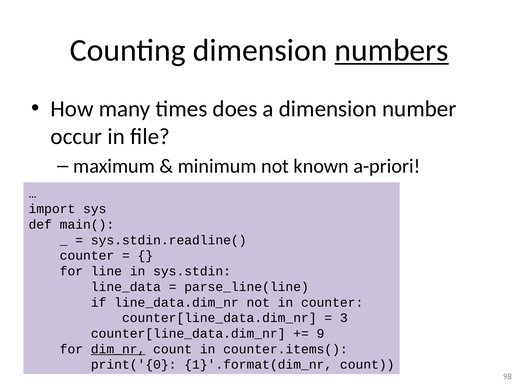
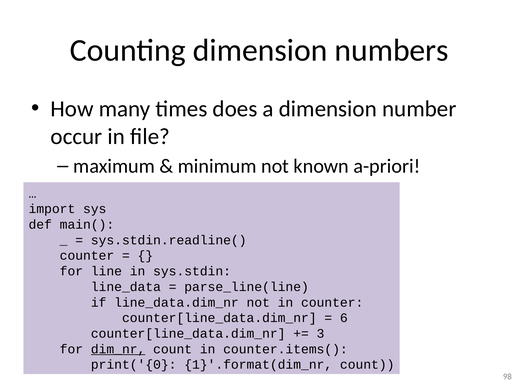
numbers underline: present -> none
3: 3 -> 6
9: 9 -> 3
